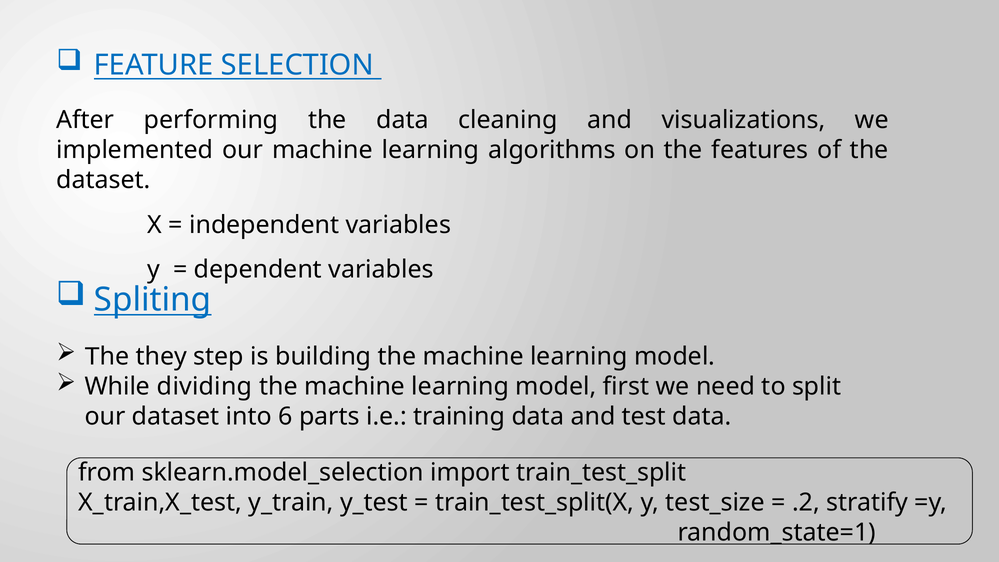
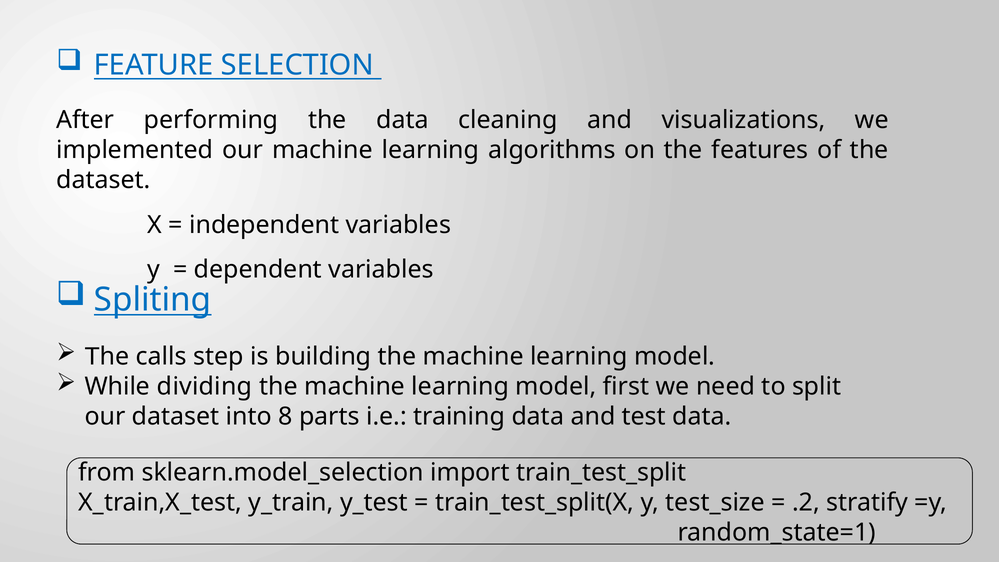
they: they -> calls
6: 6 -> 8
